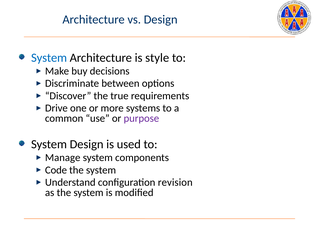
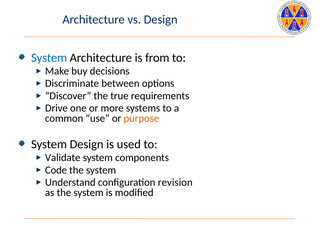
style: style -> from
purpose colour: purple -> orange
Manage: Manage -> Validate
